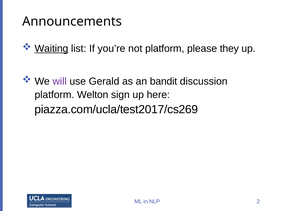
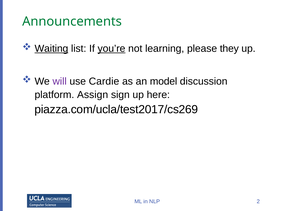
Announcements colour: black -> green
you’re underline: none -> present
not platform: platform -> learning
Gerald: Gerald -> Cardie
bandit: bandit -> model
Welton: Welton -> Assign
